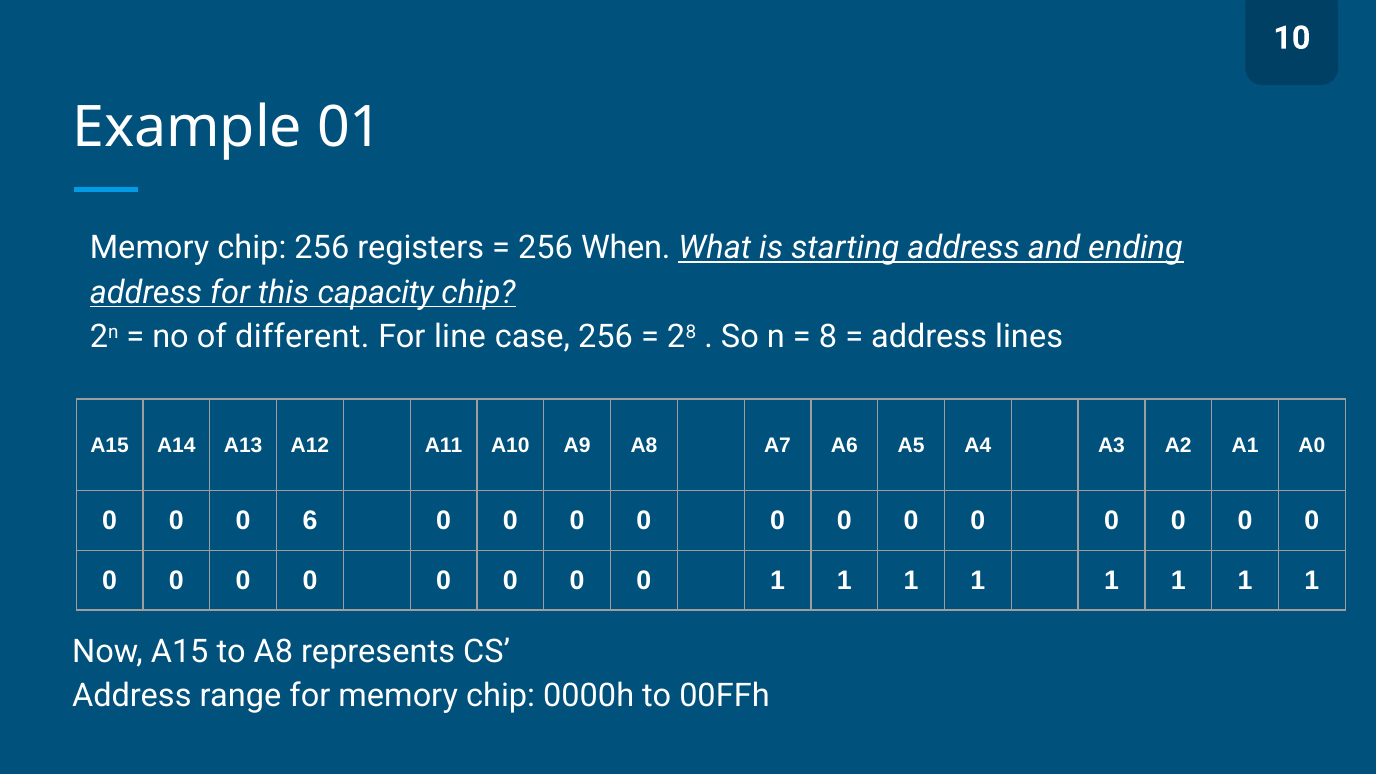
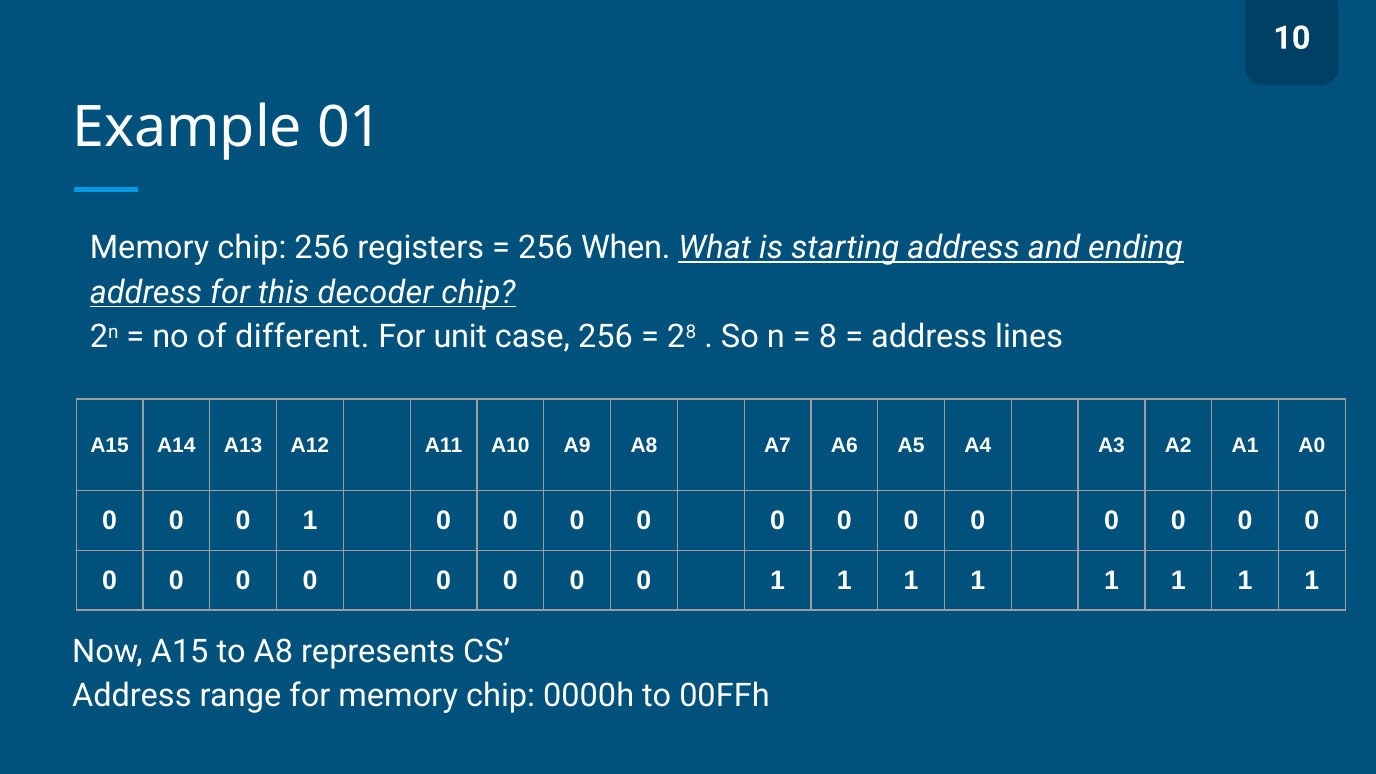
capacity: capacity -> decoder
line: line -> unit
6 at (310, 521): 6 -> 1
